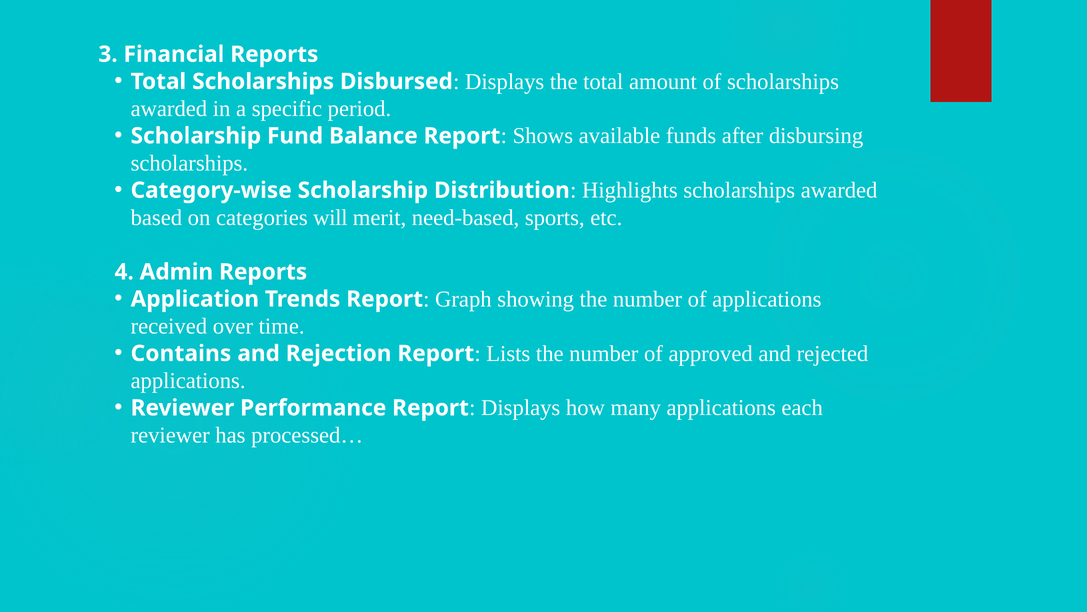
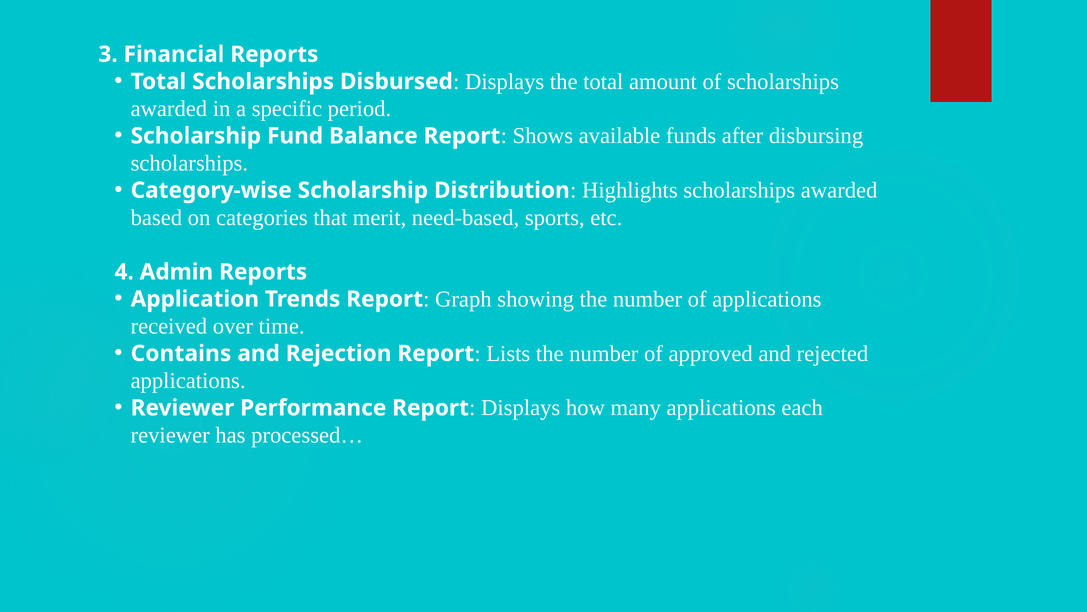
will: will -> that
